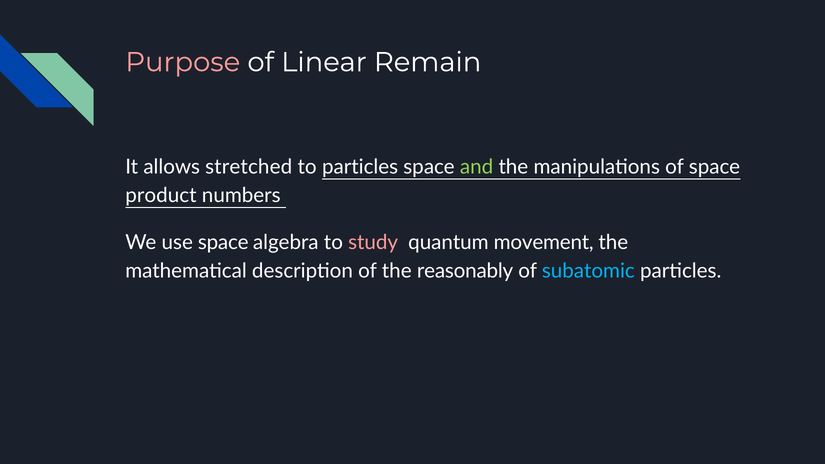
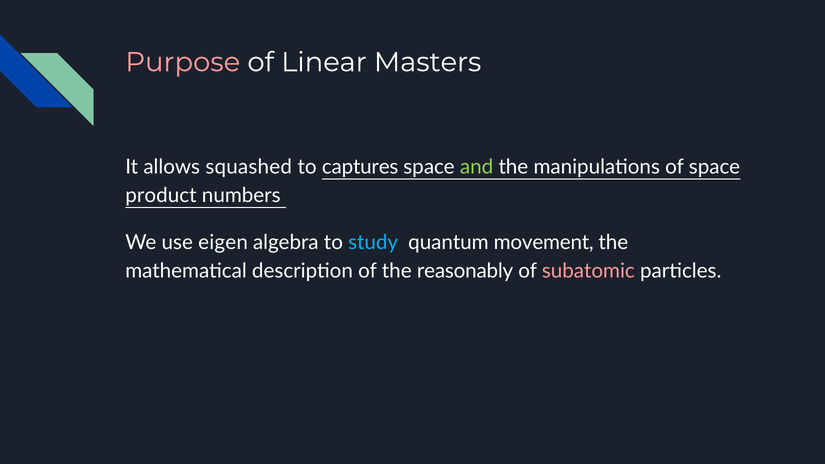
Remain: Remain -> Masters
stretched: stretched -> squashed
to particles: particles -> captures
use space: space -> eigen
study colour: pink -> light blue
subatomic colour: light blue -> pink
